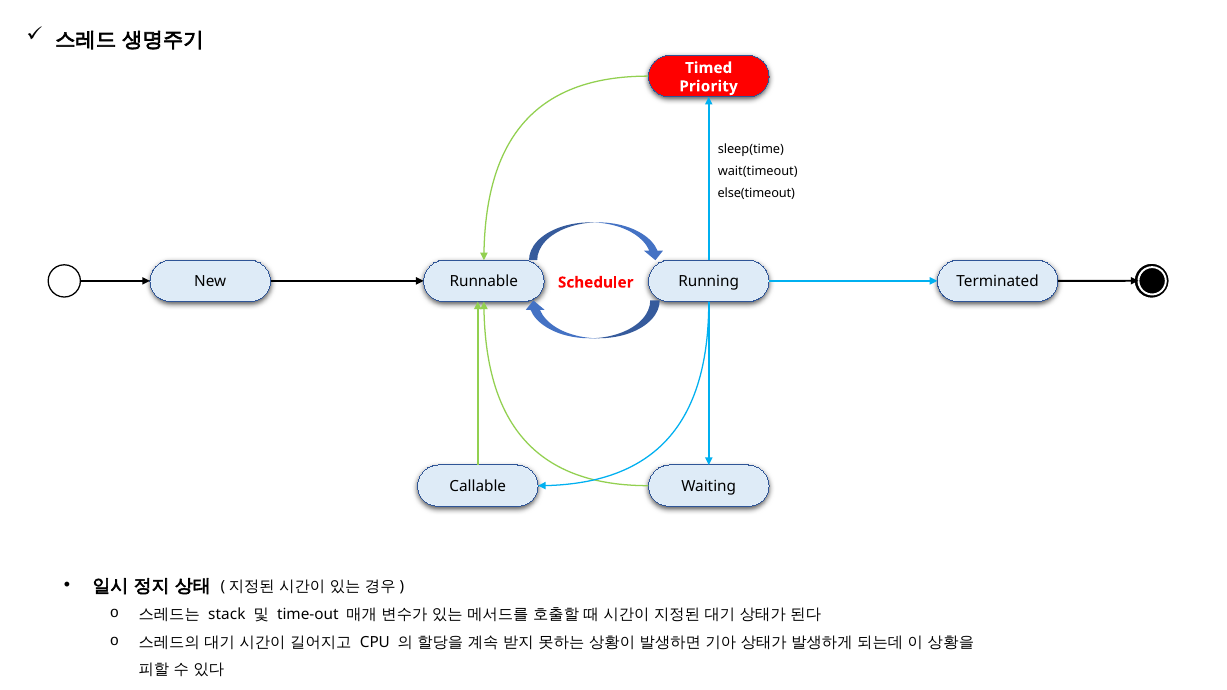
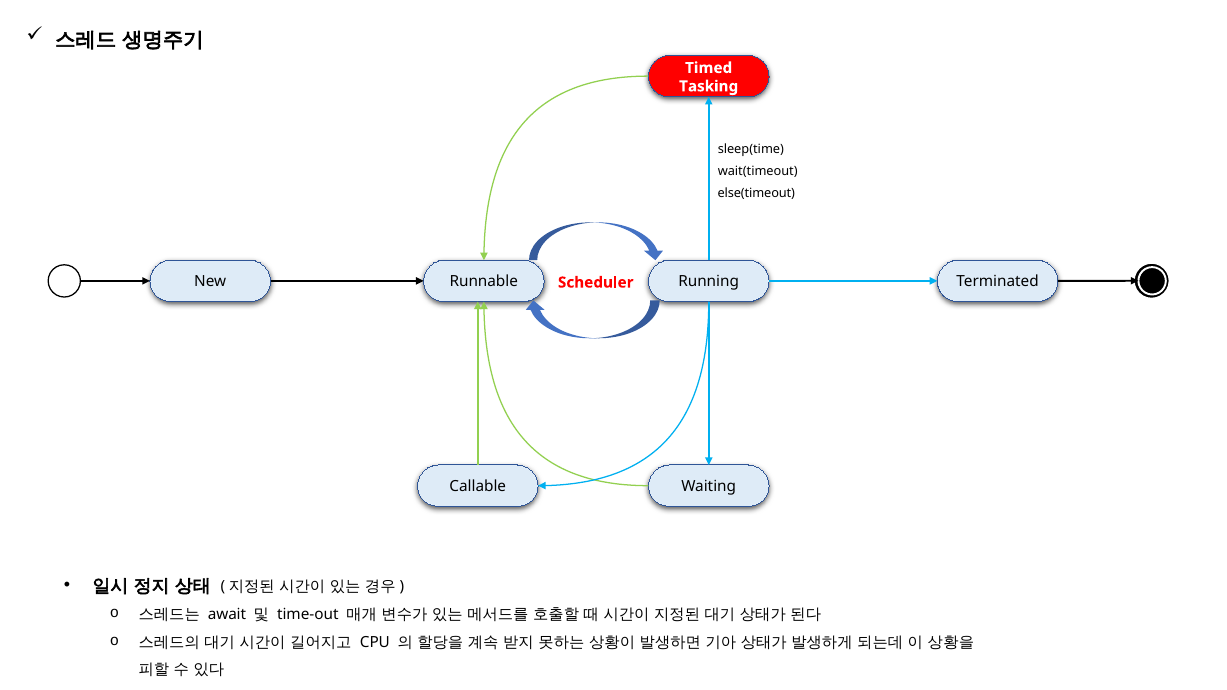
Priority: Priority -> Tasking
stack: stack -> await
